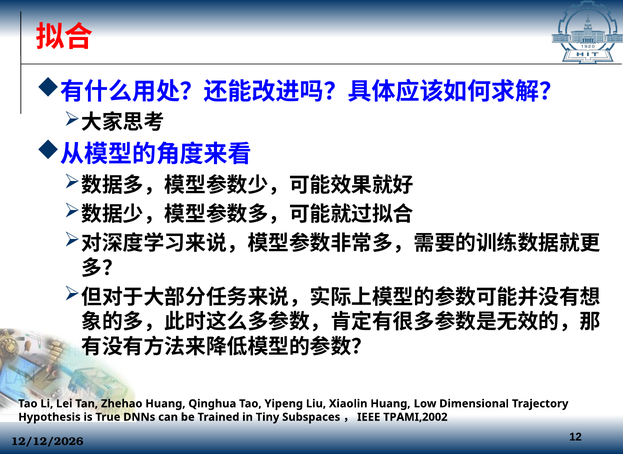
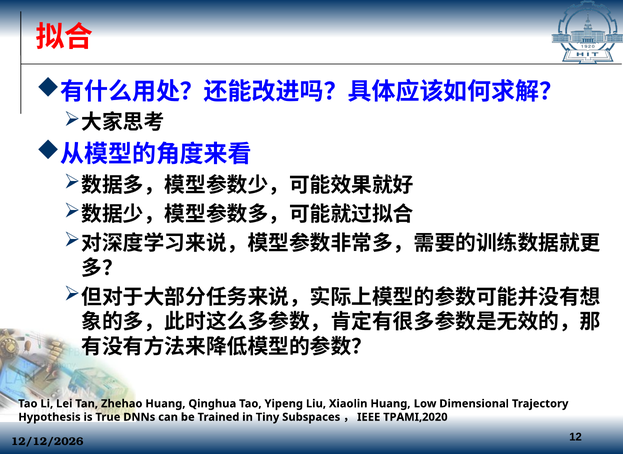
TPAMI,2002: TPAMI,2002 -> TPAMI,2020
